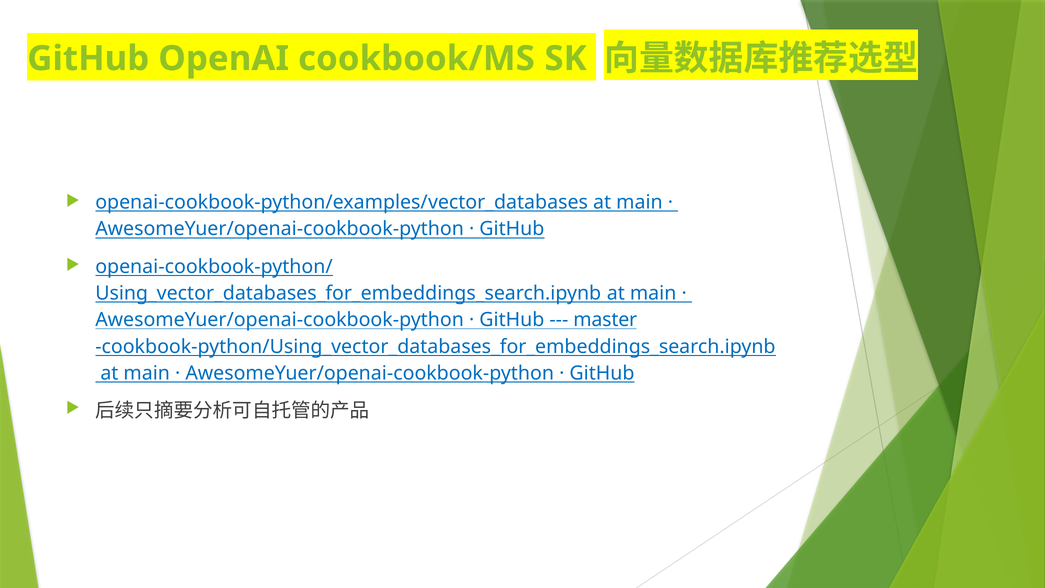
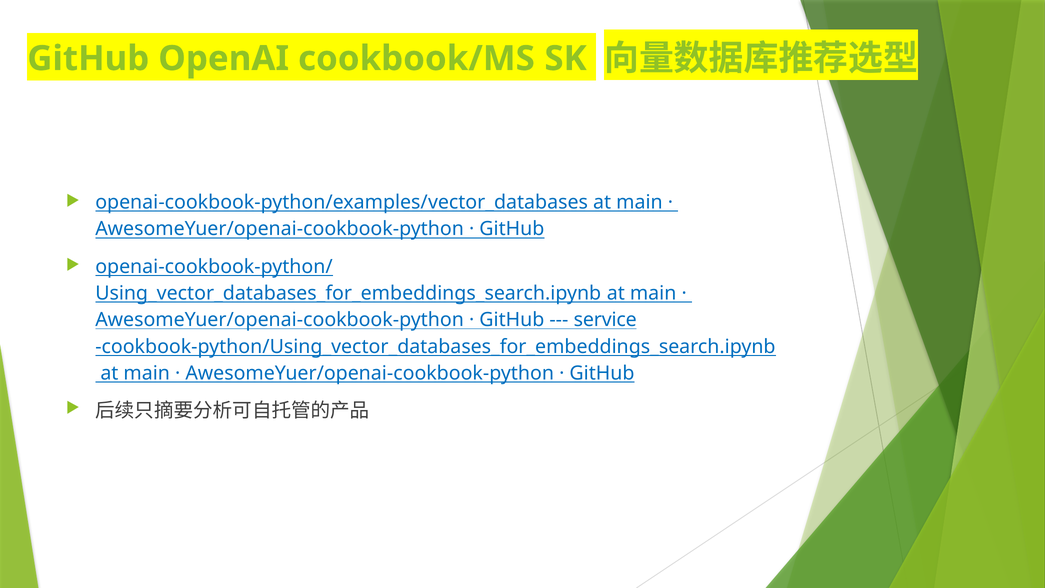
master: master -> service
